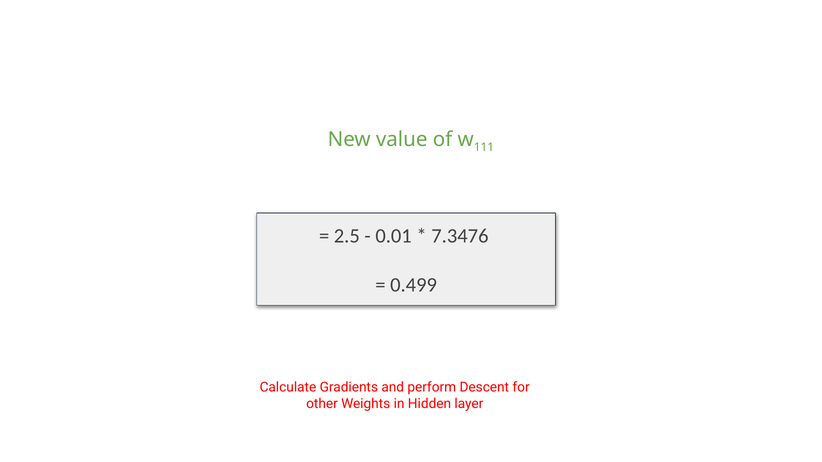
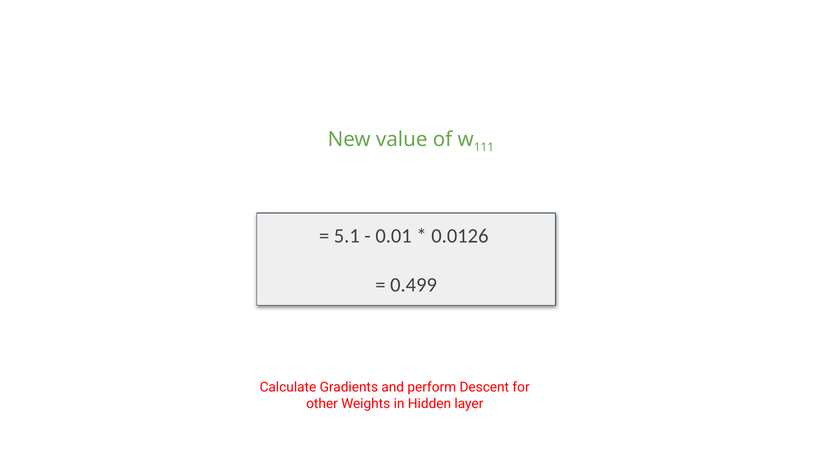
2.5: 2.5 -> 5.1
7.3476: 7.3476 -> 0.0126
